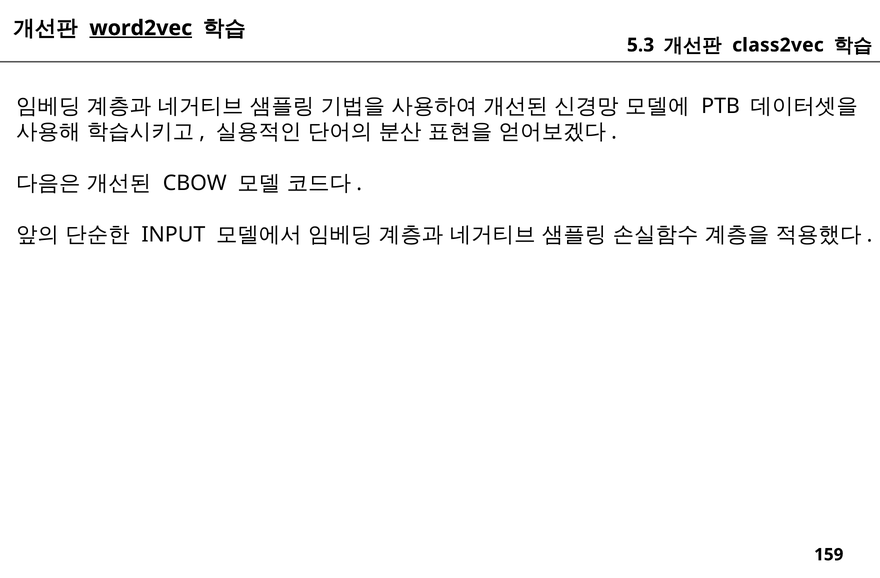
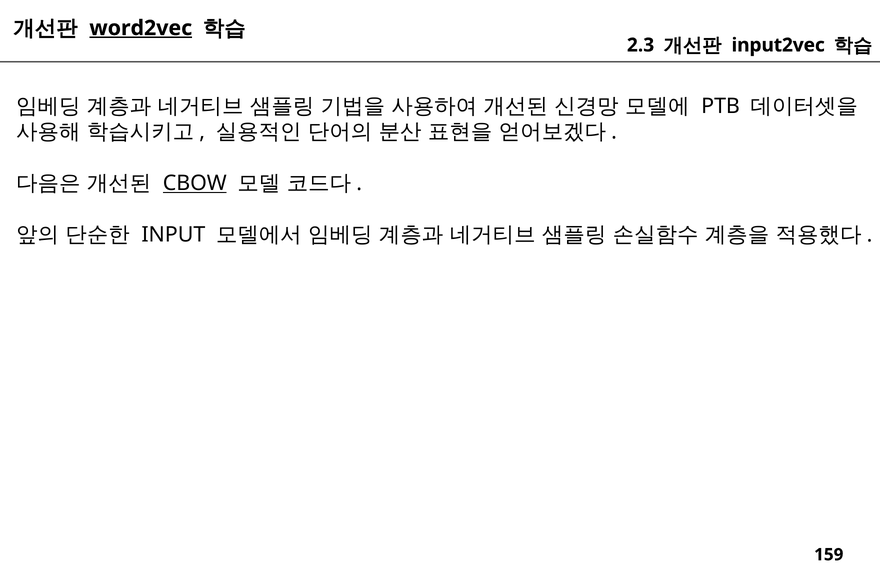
5.3: 5.3 -> 2.3
class2vec: class2vec -> input2vec
CBOW underline: none -> present
